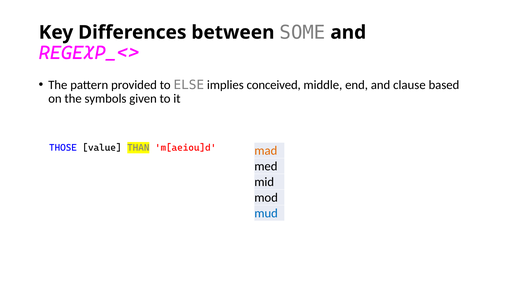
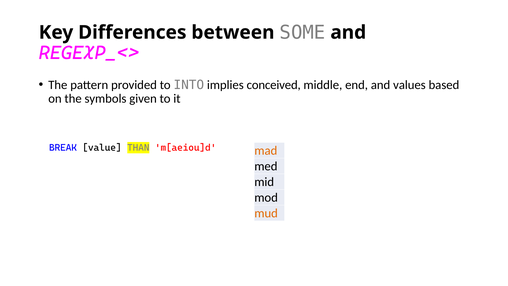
ELSE: ELSE -> INTO
clause: clause -> values
THOSE: THOSE -> BREAK
mud colour: blue -> orange
